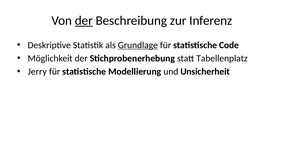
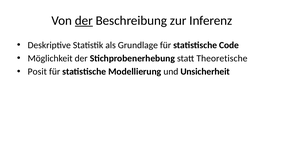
Grundlage underline: present -> none
Tabellenplatz: Tabellenplatz -> Theoretische
Jerry: Jerry -> Posit
